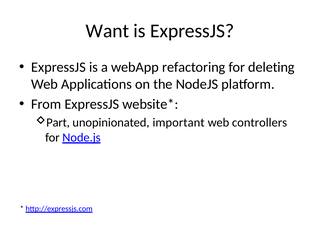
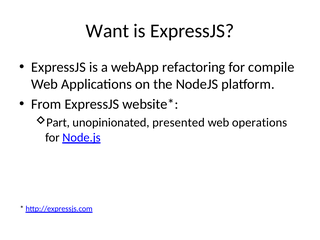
deleting: deleting -> compile
important: important -> presented
controllers: controllers -> operations
